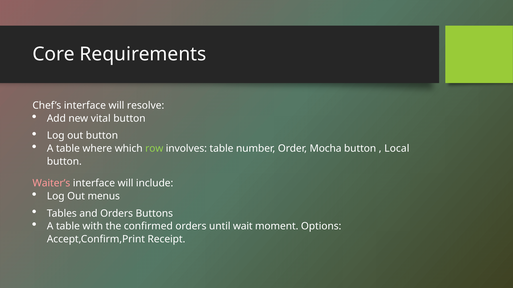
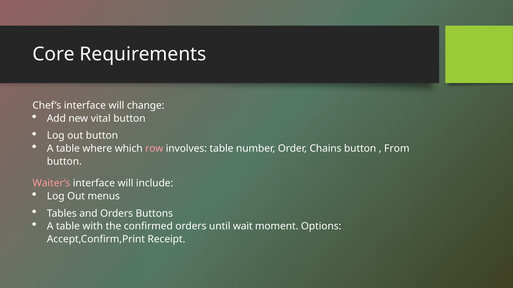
resolve: resolve -> change
row colour: light green -> pink
Mocha: Mocha -> Chains
Local: Local -> From
